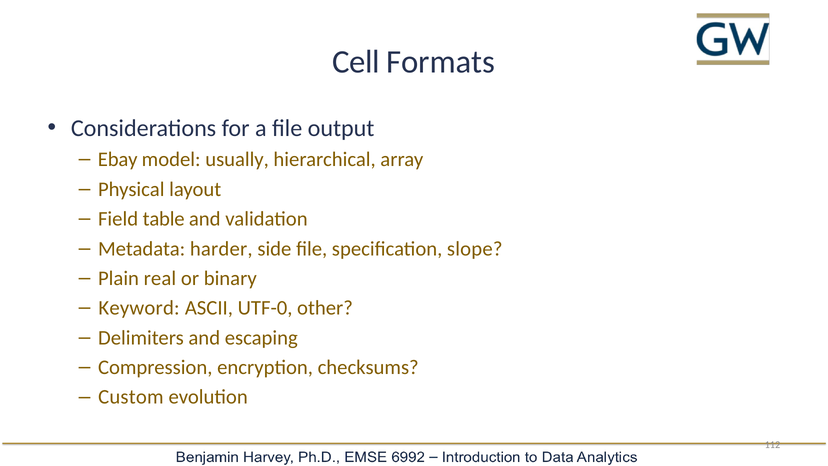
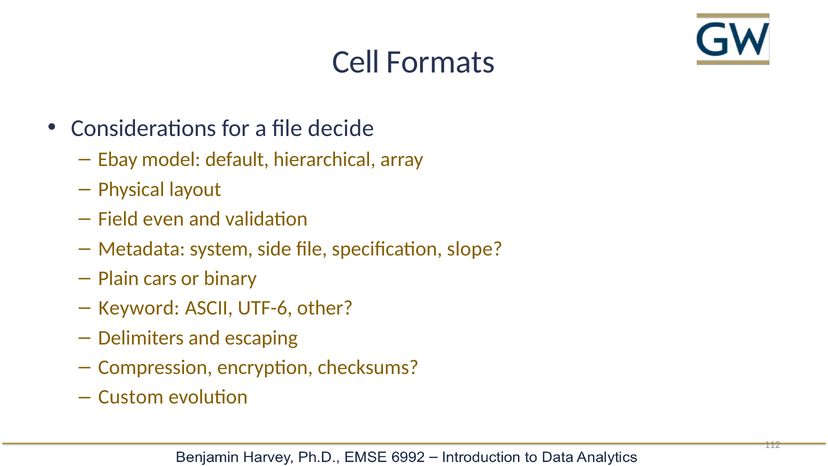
output: output -> decide
usually: usually -> default
table: table -> even
harder: harder -> system
real: real -> cars
UTF-0: UTF-0 -> UTF-6
